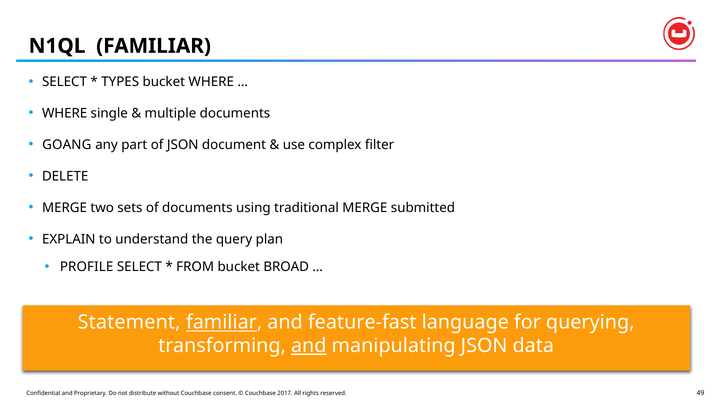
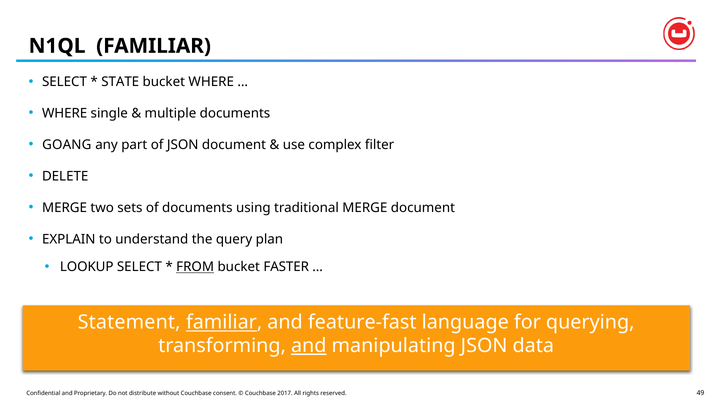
TYPES: TYPES -> STATE
MERGE submitted: submitted -> document
PROFILE: PROFILE -> LOOKUP
FROM underline: none -> present
BROAD: BROAD -> FASTER
